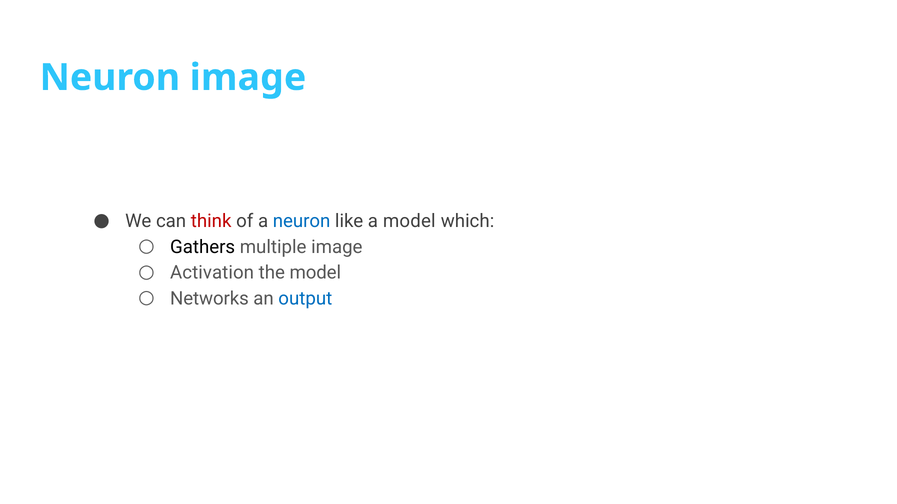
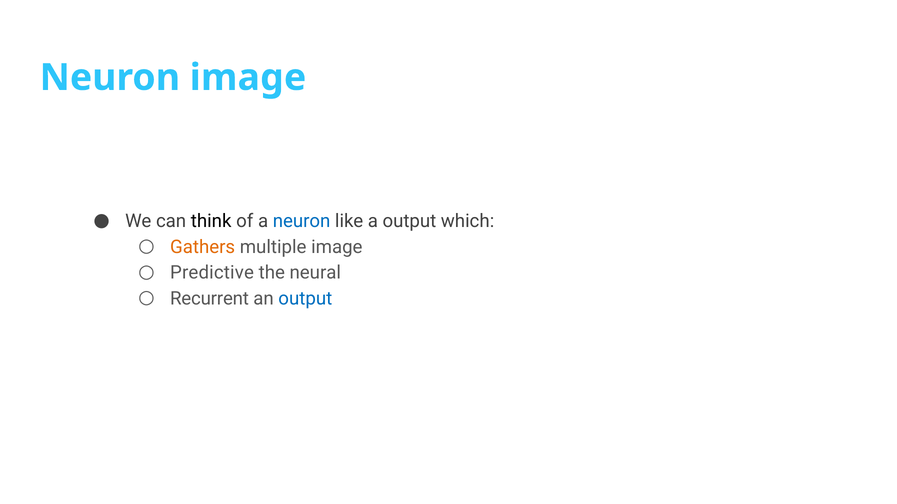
think colour: red -> black
a model: model -> output
Gathers colour: black -> orange
Activation: Activation -> Predictive
the model: model -> neural
Networks: Networks -> Recurrent
